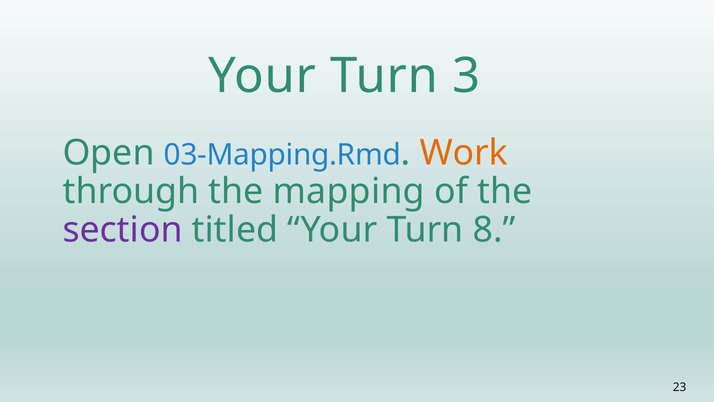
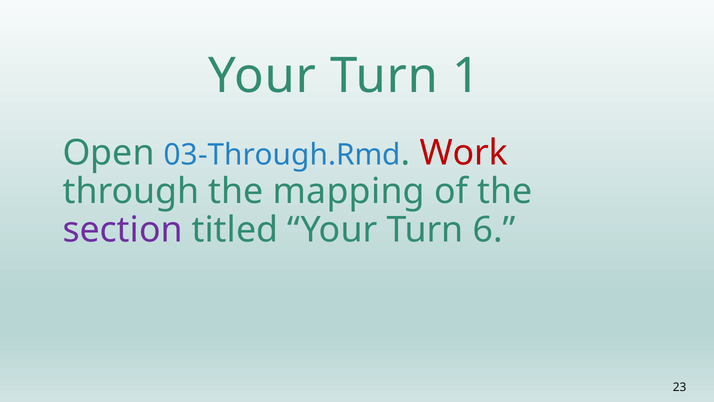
3: 3 -> 1
03-Mapping.Rmd: 03-Mapping.Rmd -> 03-Through.Rmd
Work colour: orange -> red
8: 8 -> 6
